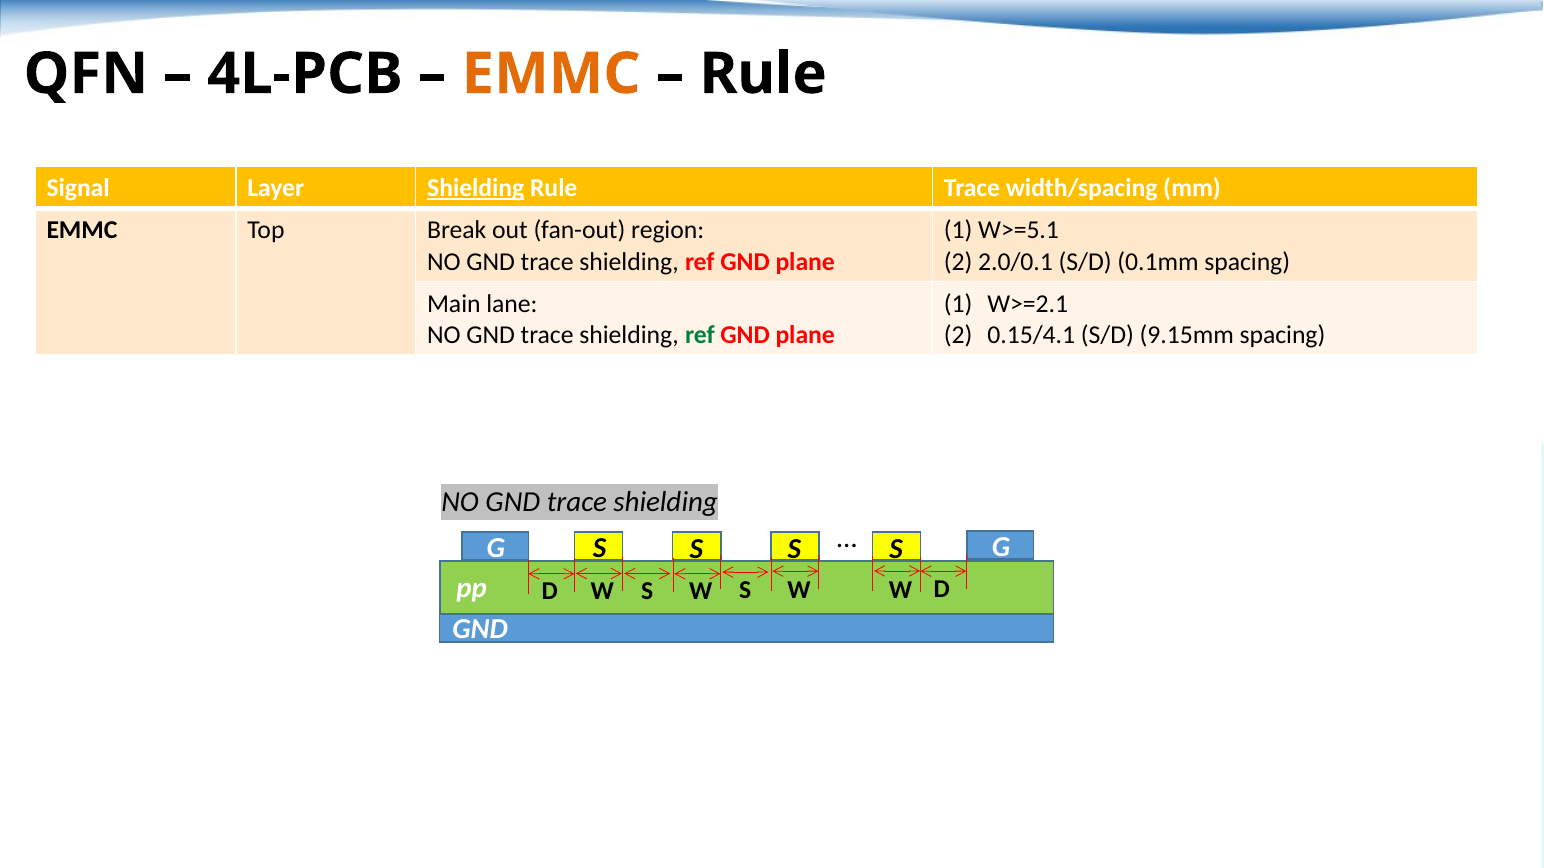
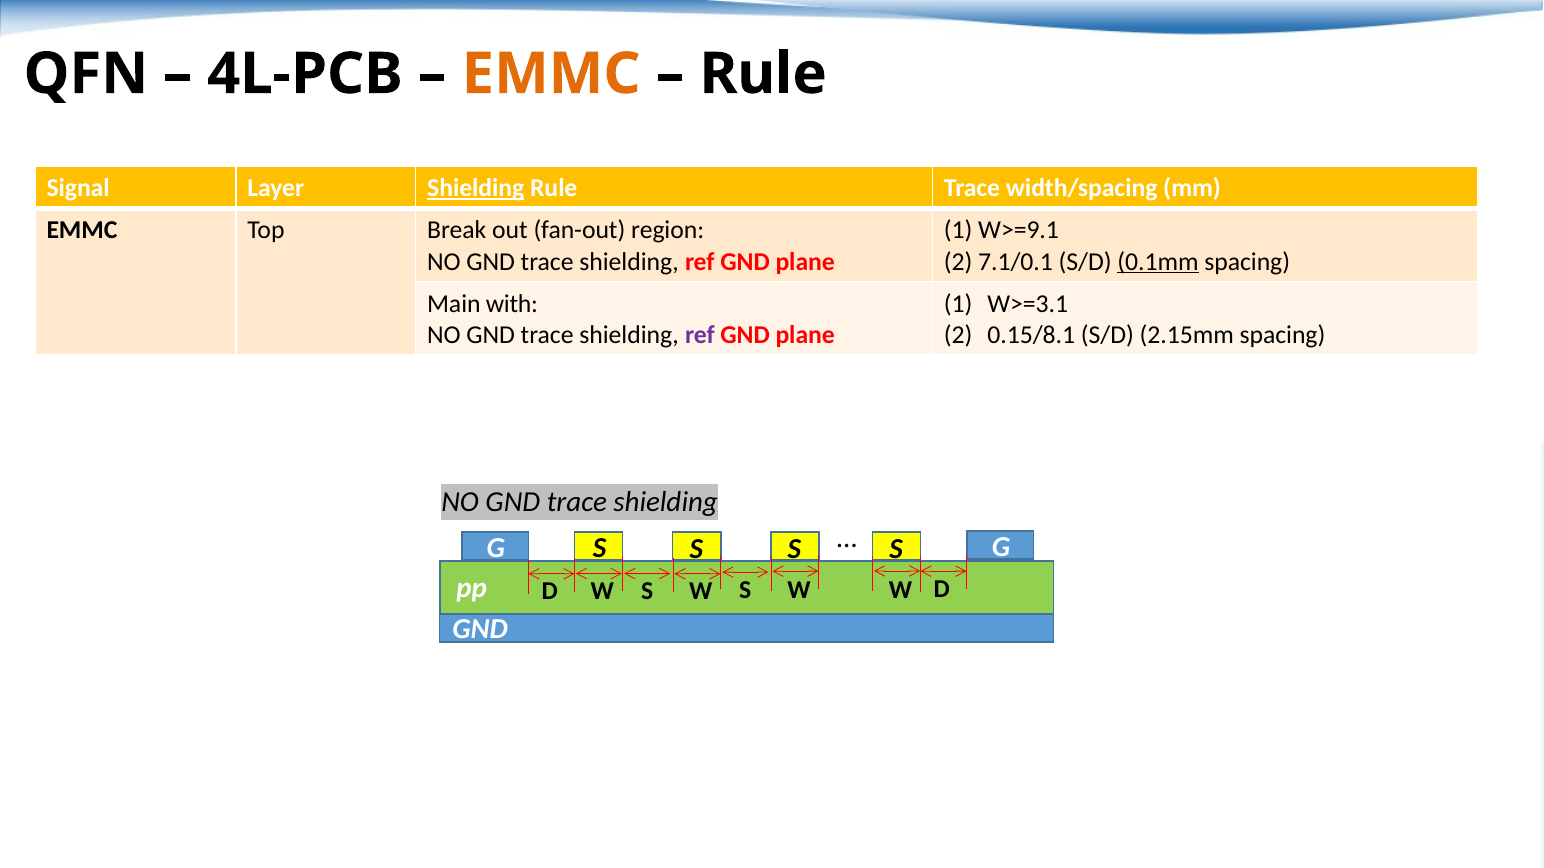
W>=5.1: W>=5.1 -> W>=9.1
2.0/0.1: 2.0/0.1 -> 7.1/0.1
0.1mm underline: none -> present
lane: lane -> with
W>=2.1: W>=2.1 -> W>=3.1
ref at (700, 335) colour: green -> purple
0.15/4.1: 0.15/4.1 -> 0.15/8.1
9.15mm: 9.15mm -> 2.15mm
